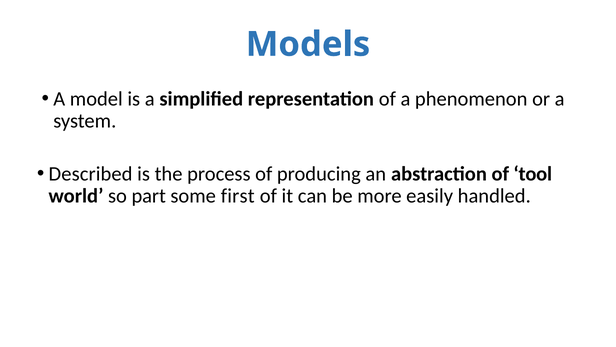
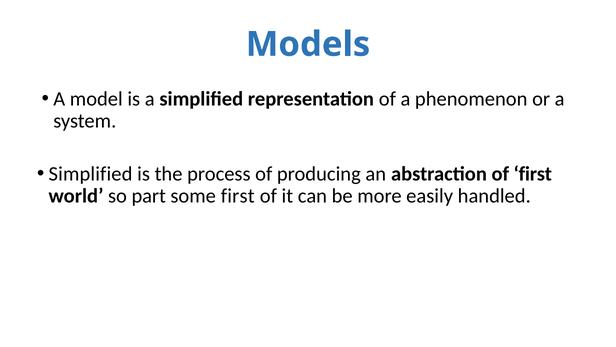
Described at (91, 174): Described -> Simplified
of tool: tool -> first
